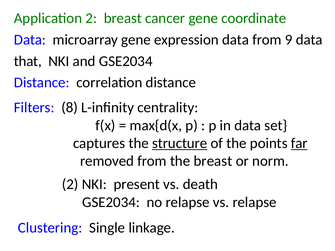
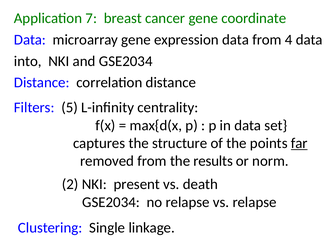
Application 2: 2 -> 7
9: 9 -> 4
that: that -> into
8: 8 -> 5
structure underline: present -> none
the breast: breast -> results
